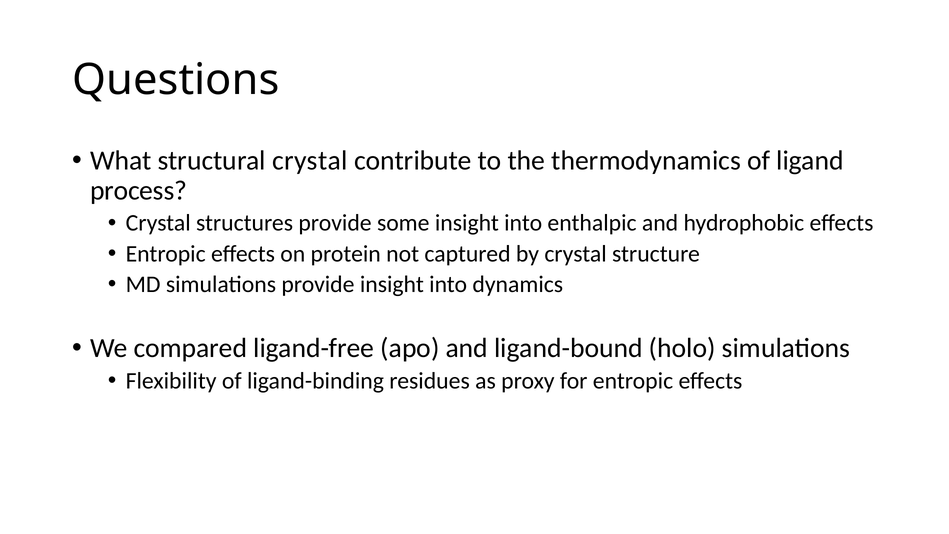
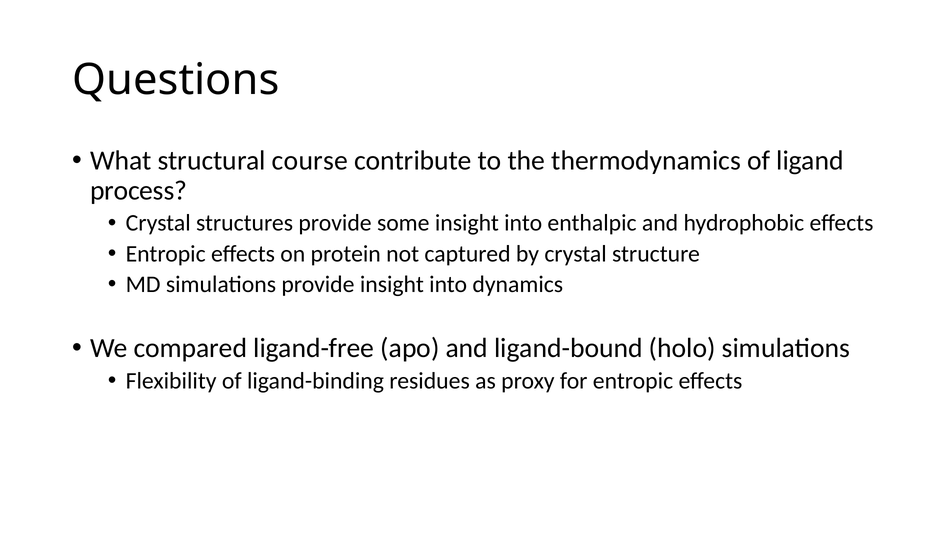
structural crystal: crystal -> course
